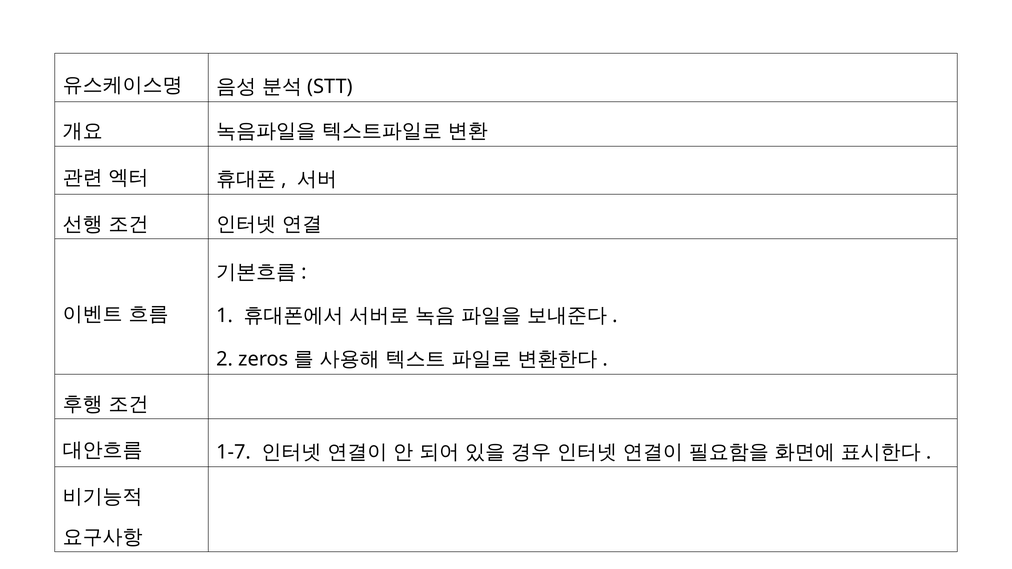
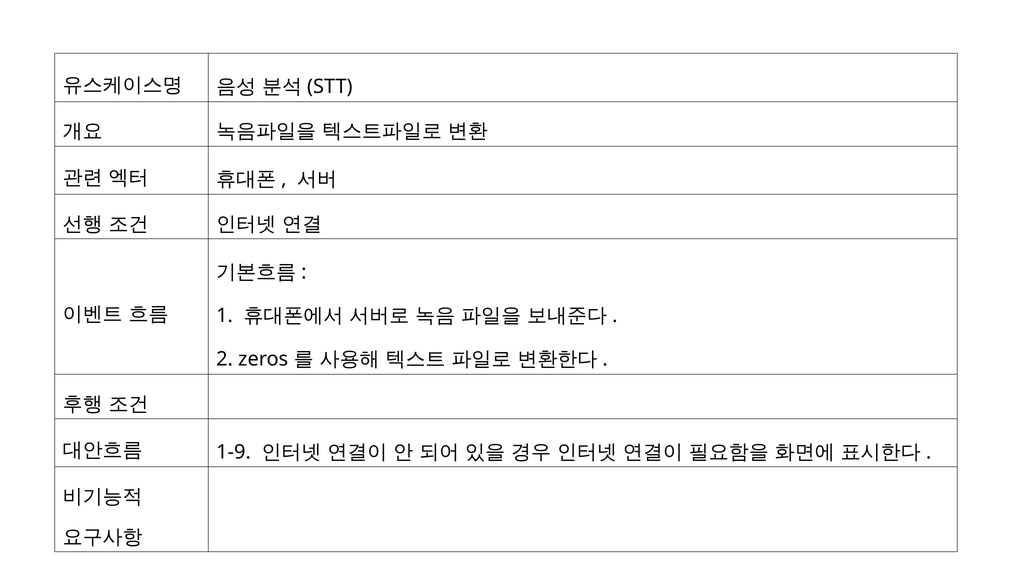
1-7: 1-7 -> 1-9
